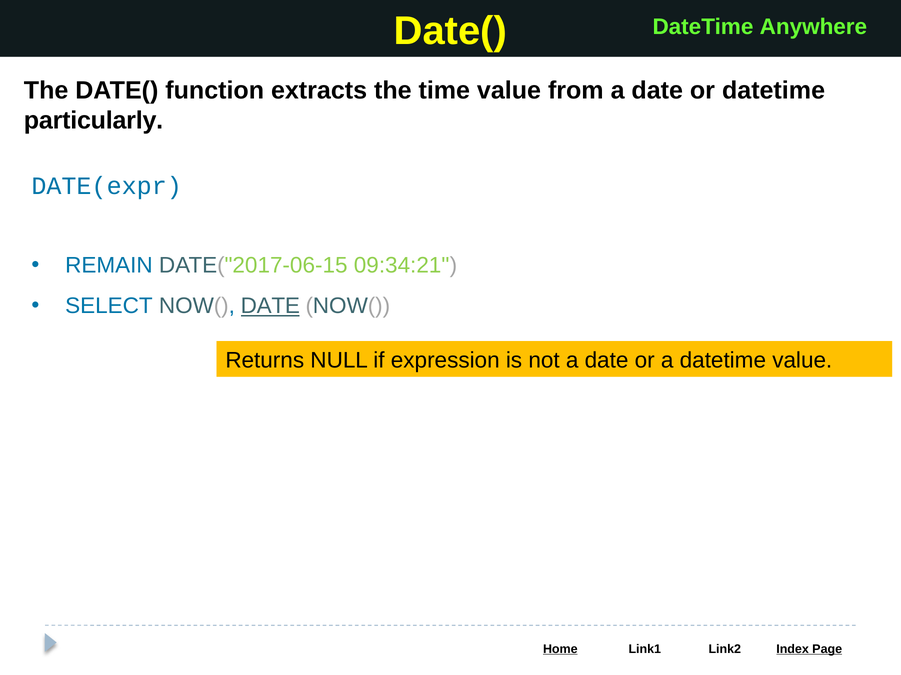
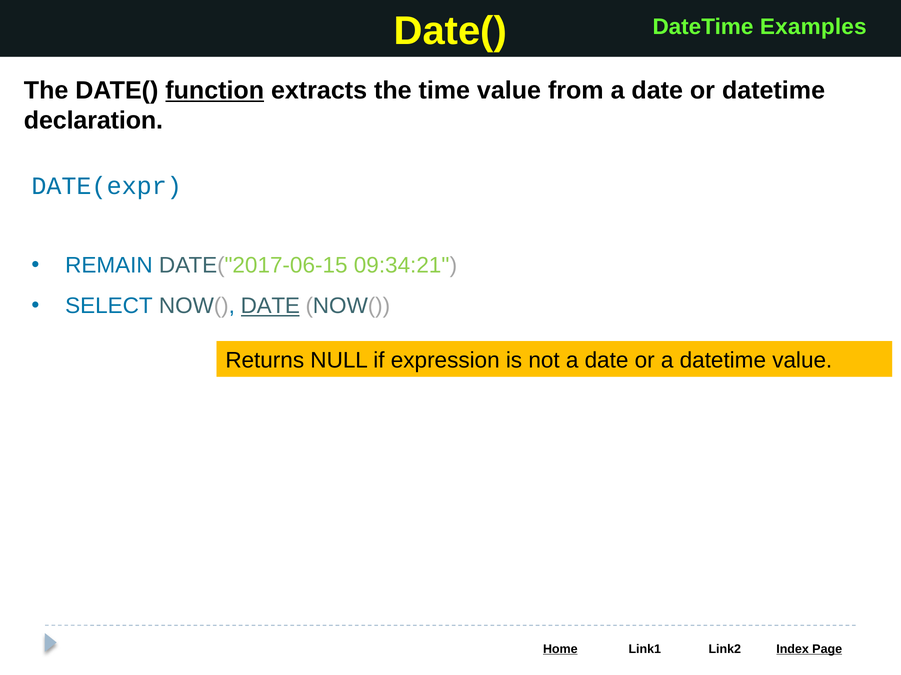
Anywhere: Anywhere -> Examples
function underline: none -> present
particularly: particularly -> declaration
